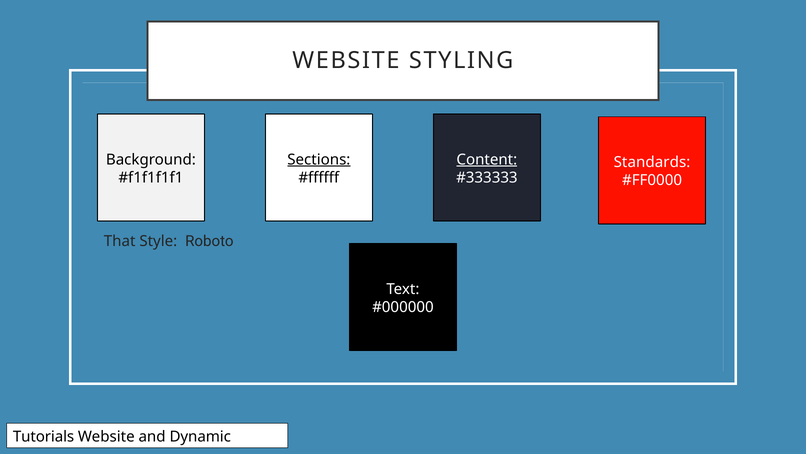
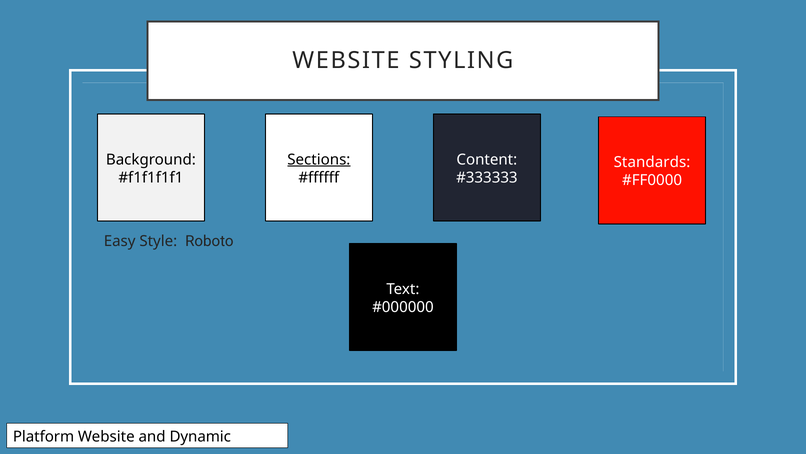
Content underline: present -> none
That: That -> Easy
Tutorials: Tutorials -> Platform
